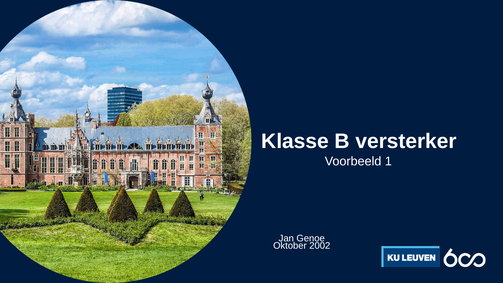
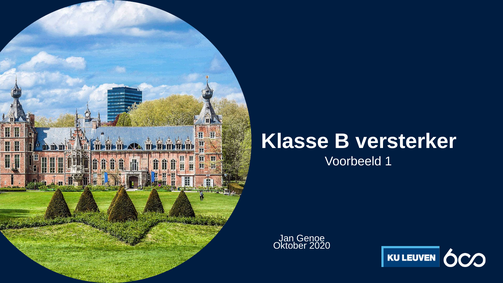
2002: 2002 -> 2020
